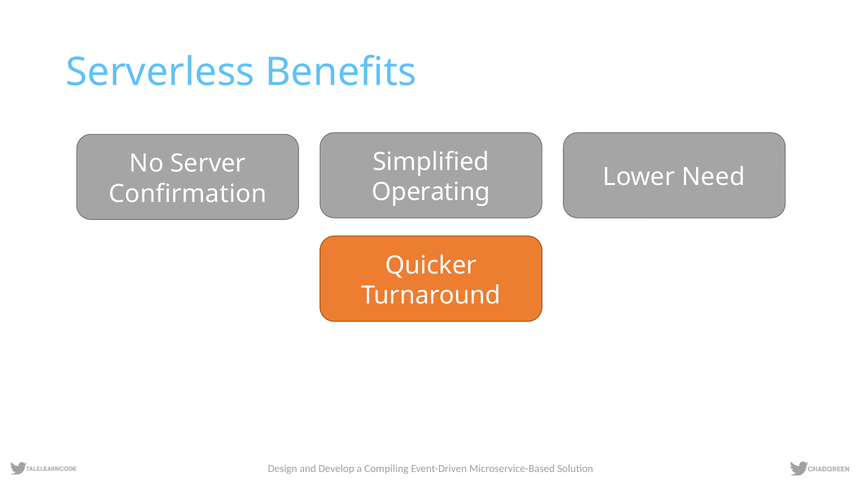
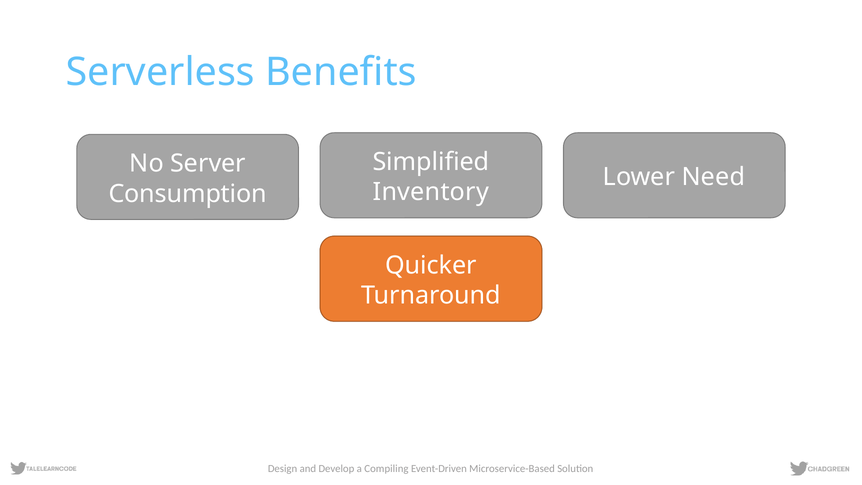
Operating: Operating -> Inventory
Confirmation: Confirmation -> Consumption
